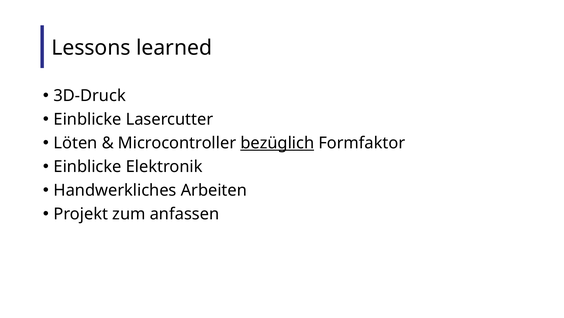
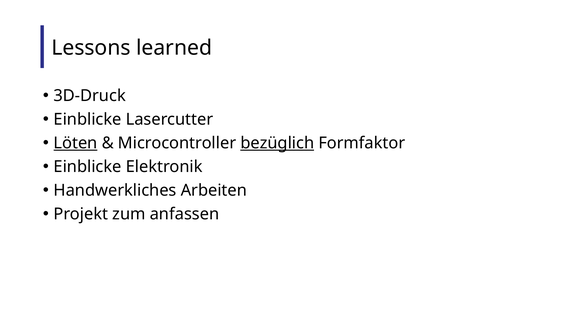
Löten underline: none -> present
